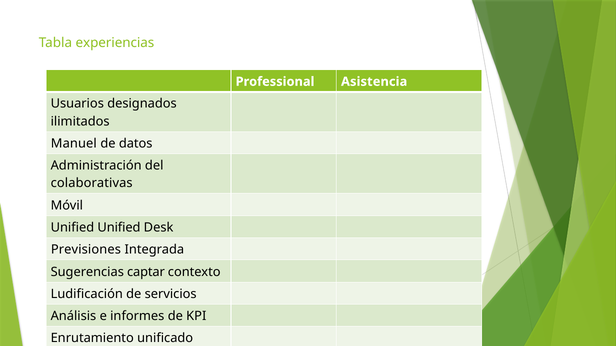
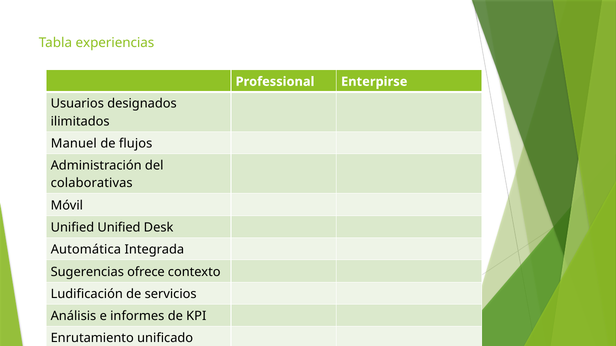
Asistencia: Asistencia -> Enterpirse
datos: datos -> flujos
Previsiones: Previsiones -> Automática
captar: captar -> ofrece
